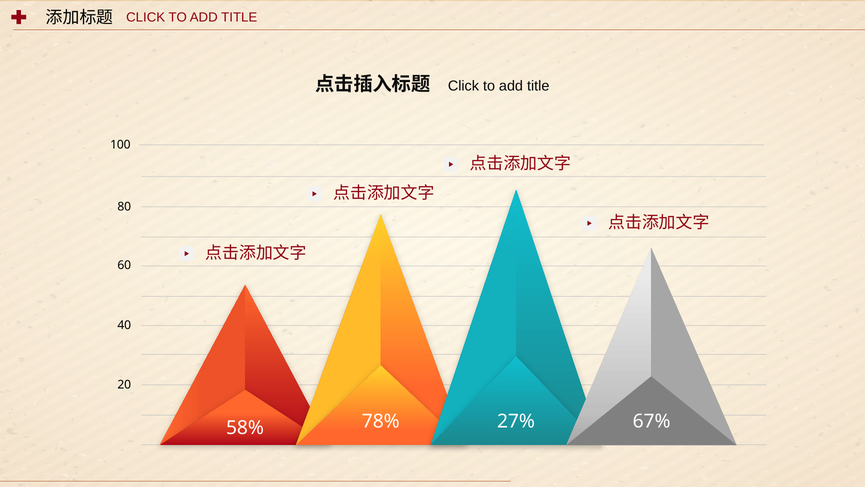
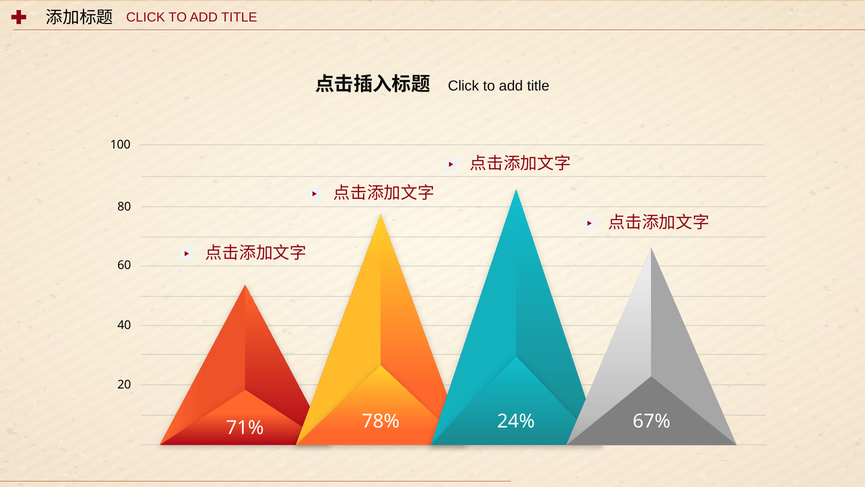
58%: 58% -> 71%
27%: 27% -> 24%
